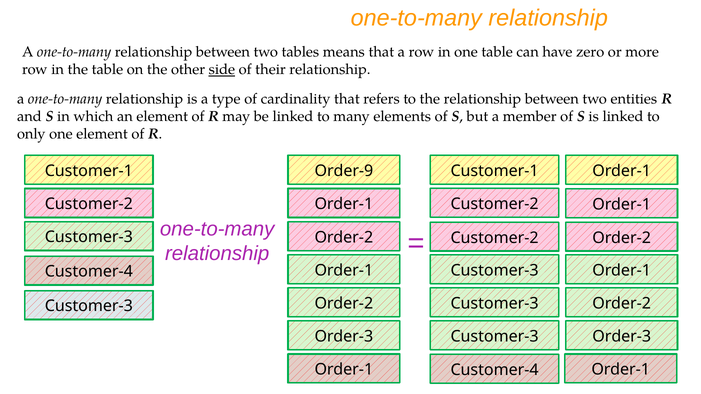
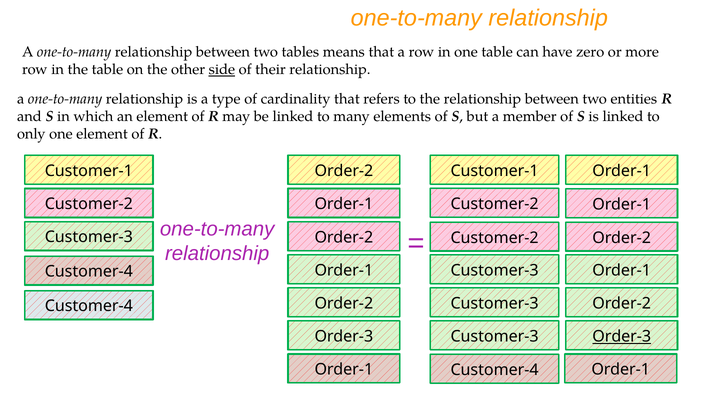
Order-9 at (344, 171): Order-9 -> Order-2
Customer-3 at (89, 306): Customer-3 -> Customer-4
Order-3 at (622, 337) underline: none -> present
